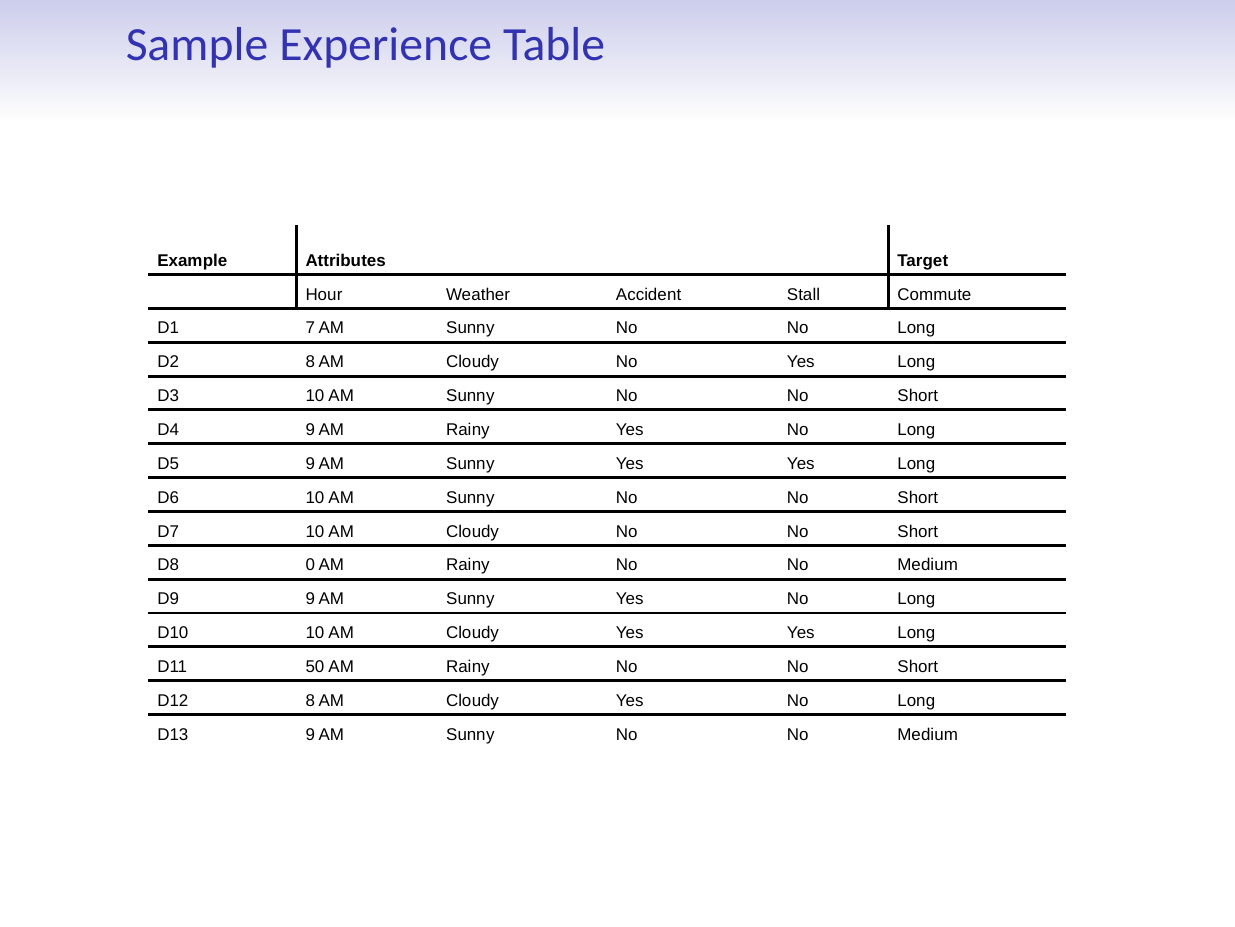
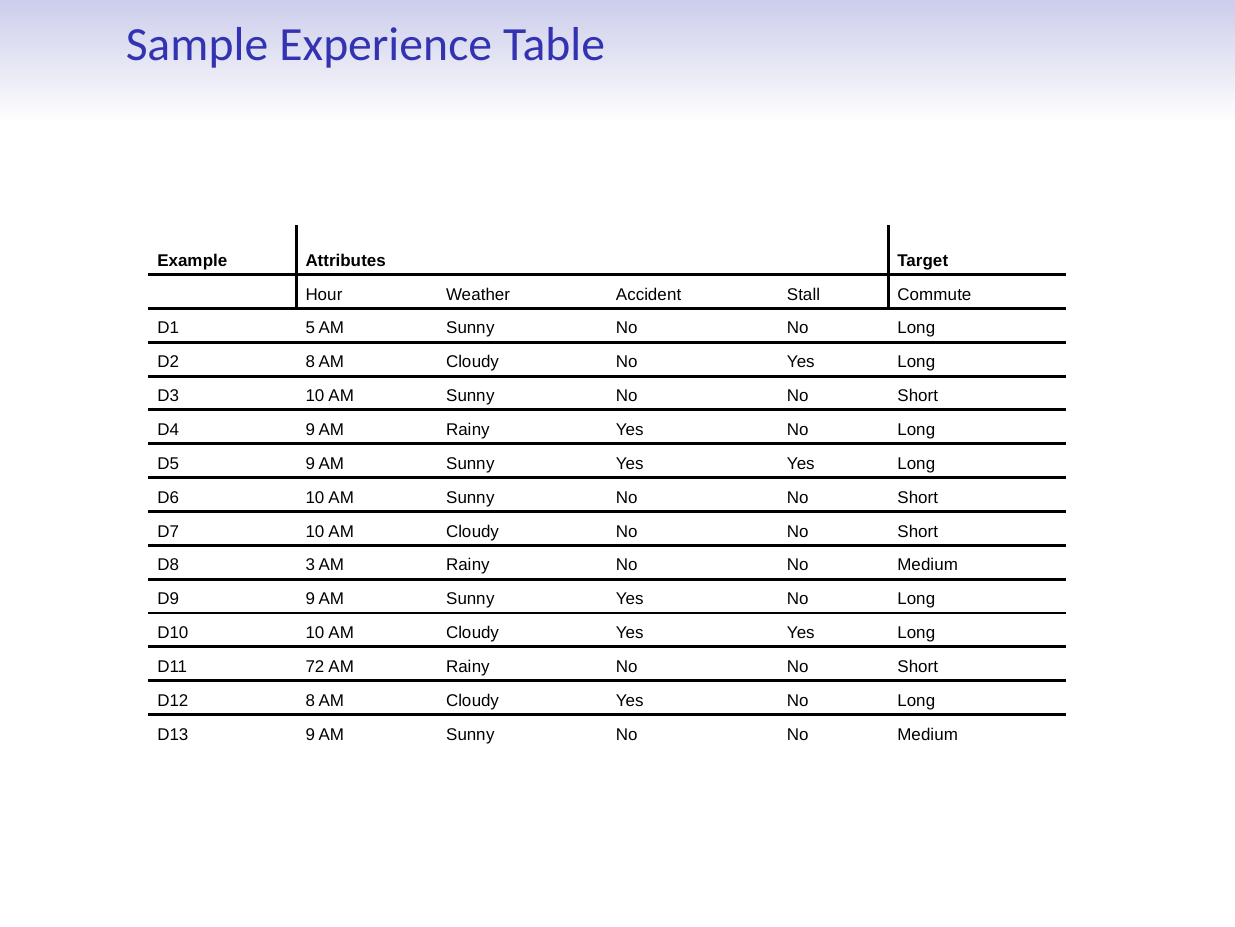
7: 7 -> 5
0: 0 -> 3
50: 50 -> 72
